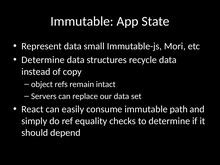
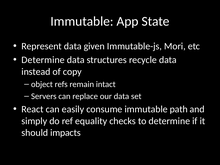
small: small -> given
depend: depend -> impacts
